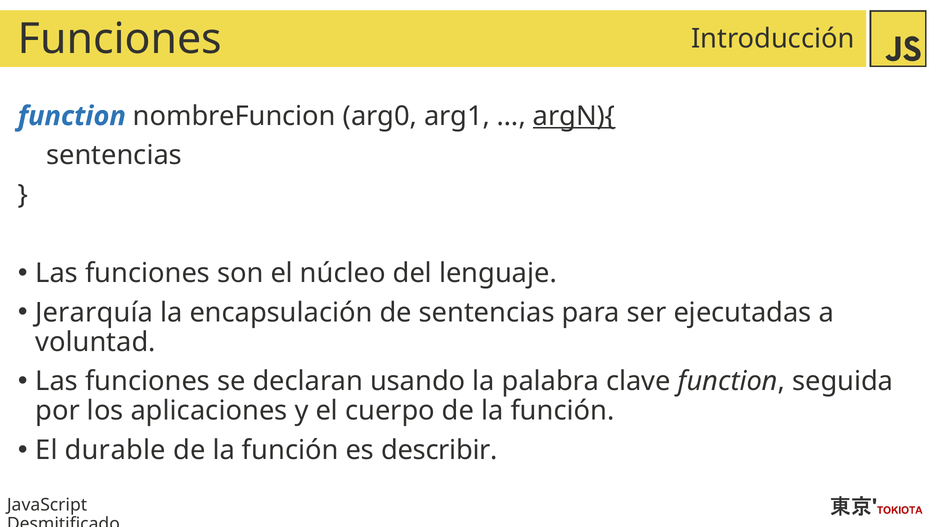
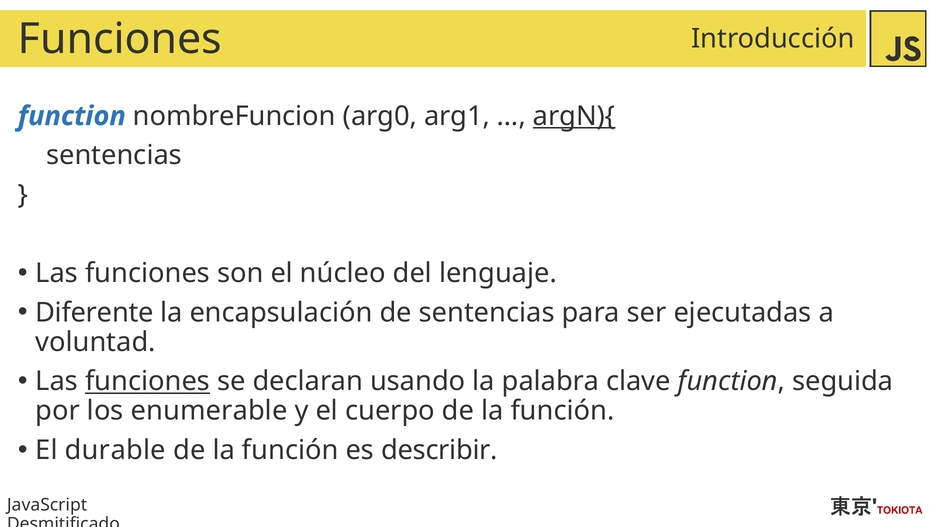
Jerarquía: Jerarquía -> Diferente
funciones at (148, 381) underline: none -> present
aplicaciones: aplicaciones -> enumerable
